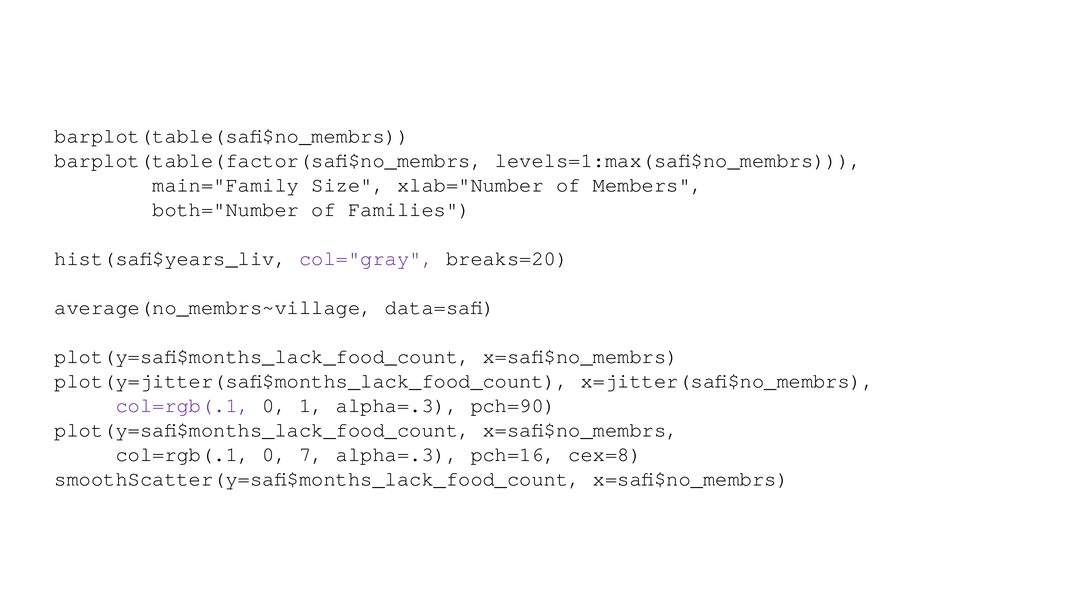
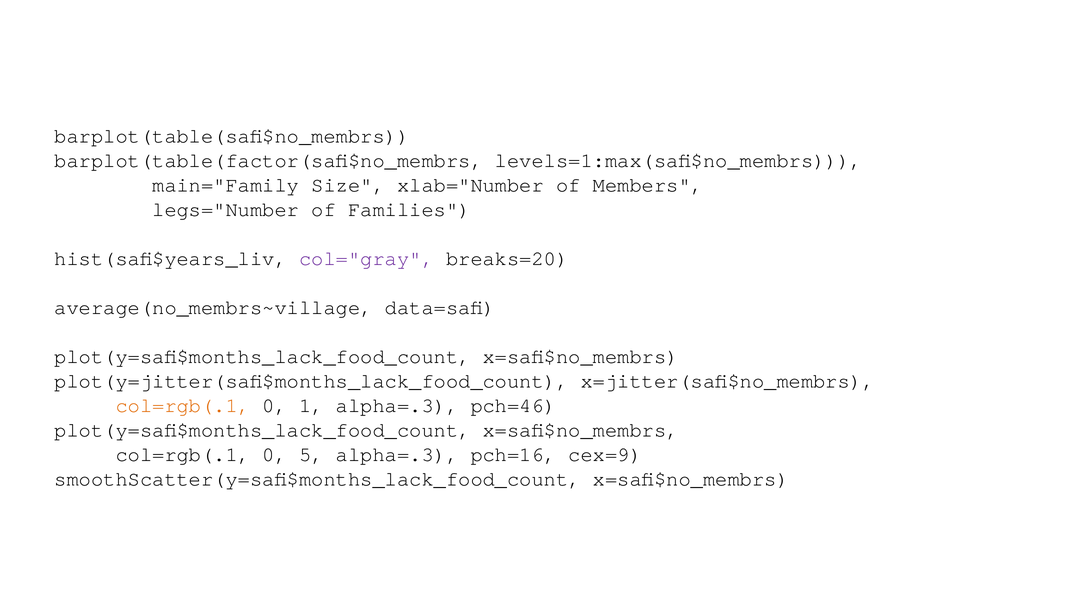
both="Number: both="Number -> legs="Number
col=rgb(.1 at (183, 405) colour: purple -> orange
pch=90: pch=90 -> pch=46
7: 7 -> 5
cex=8: cex=8 -> cex=9
